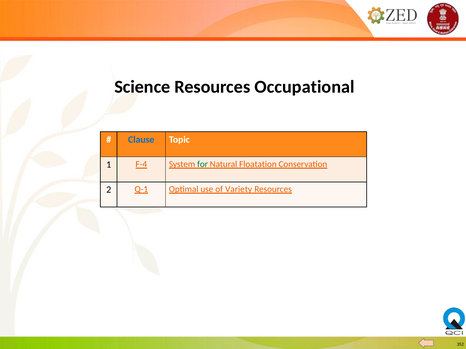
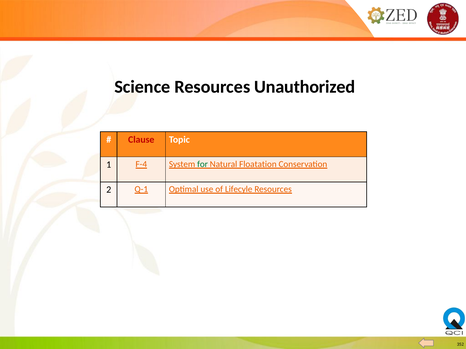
Occupational: Occupational -> Unauthorized
Clause colour: blue -> red
Variety: Variety -> Lifecyle
